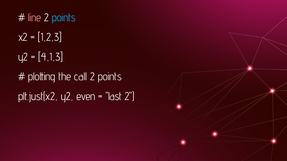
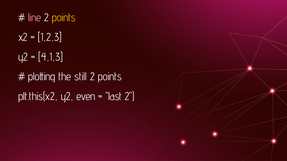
points at (64, 18) colour: light blue -> yellow
call: call -> still
plt.just(x2: plt.just(x2 -> plt.this(x2
